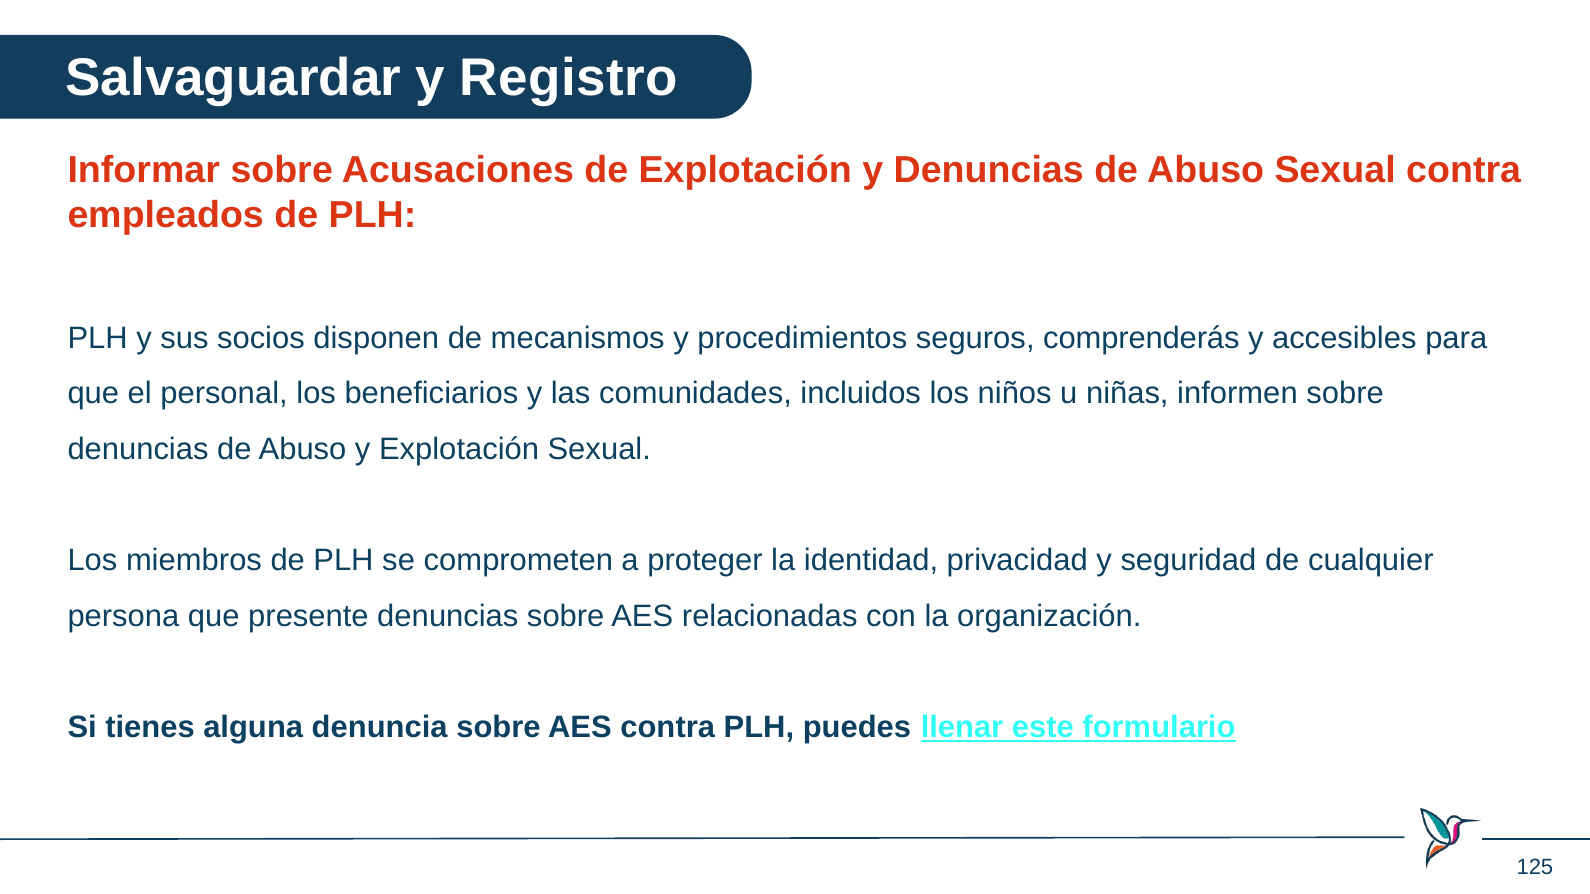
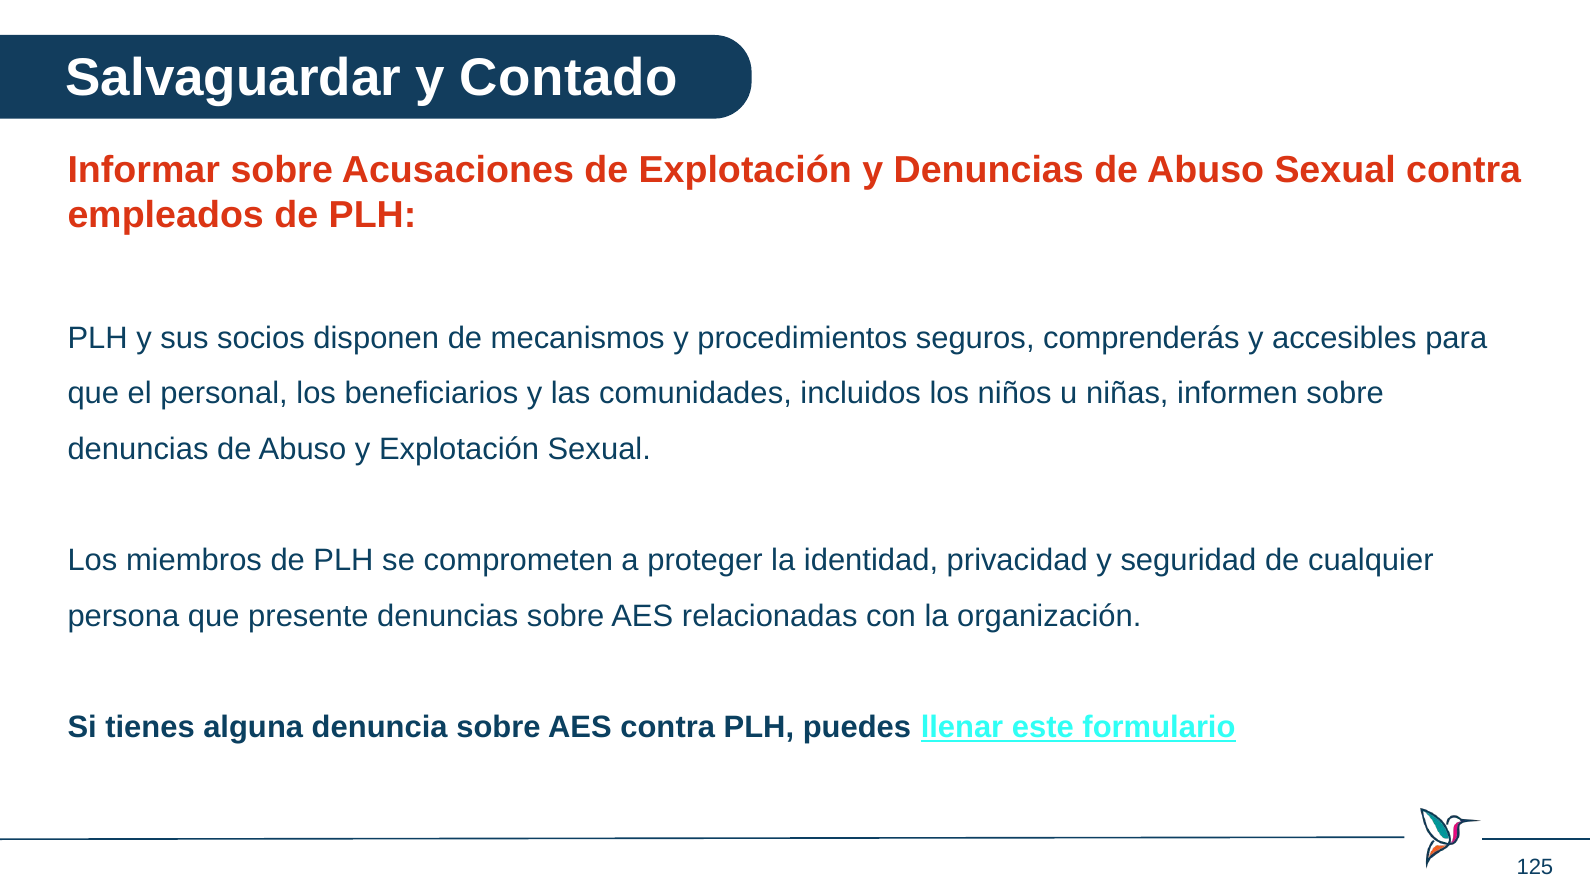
Registro: Registro -> Contado
